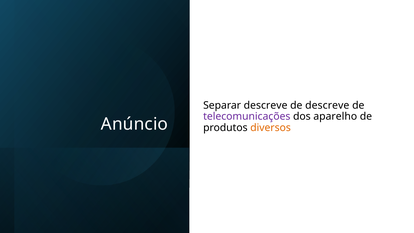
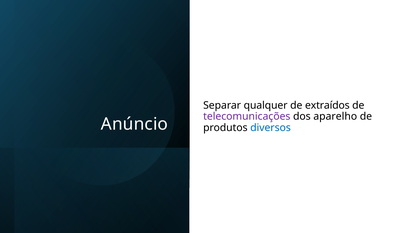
Separar descreve: descreve -> qualquer
de descreve: descreve -> extraídos
diversos colour: orange -> blue
